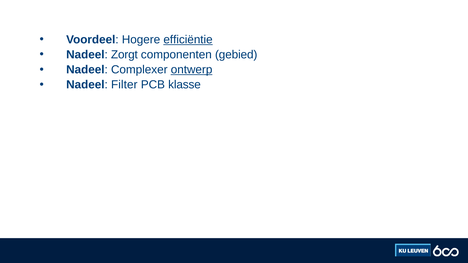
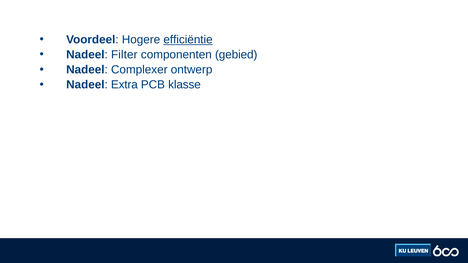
Zorgt: Zorgt -> Filter
ontwerp underline: present -> none
Filter: Filter -> Extra
